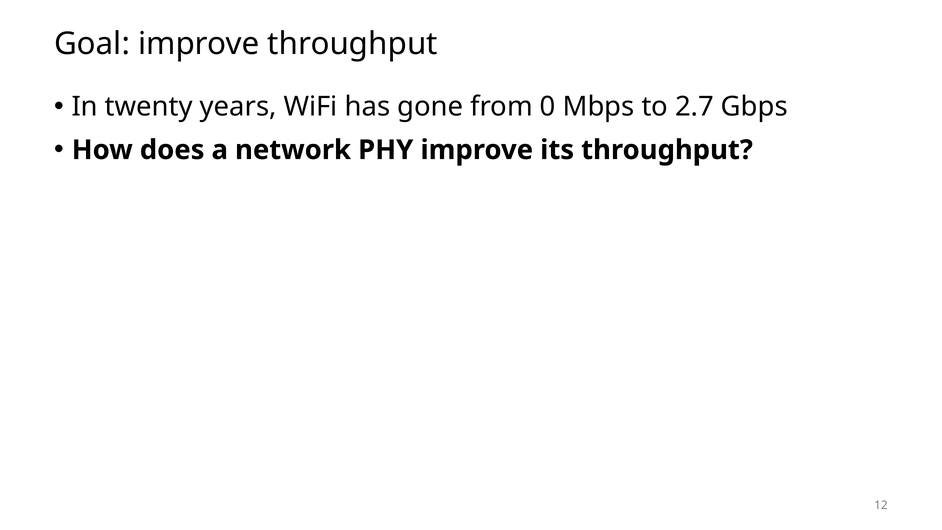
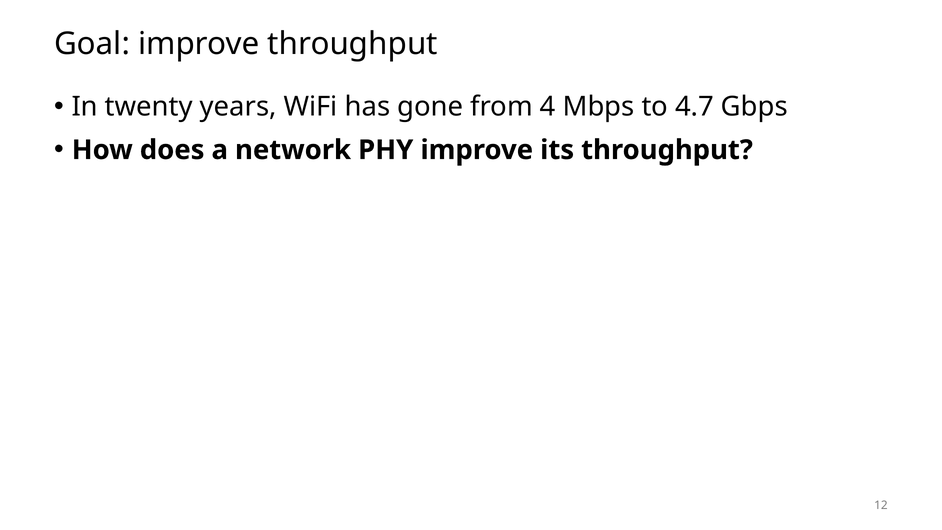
0: 0 -> 4
2.7: 2.7 -> 4.7
